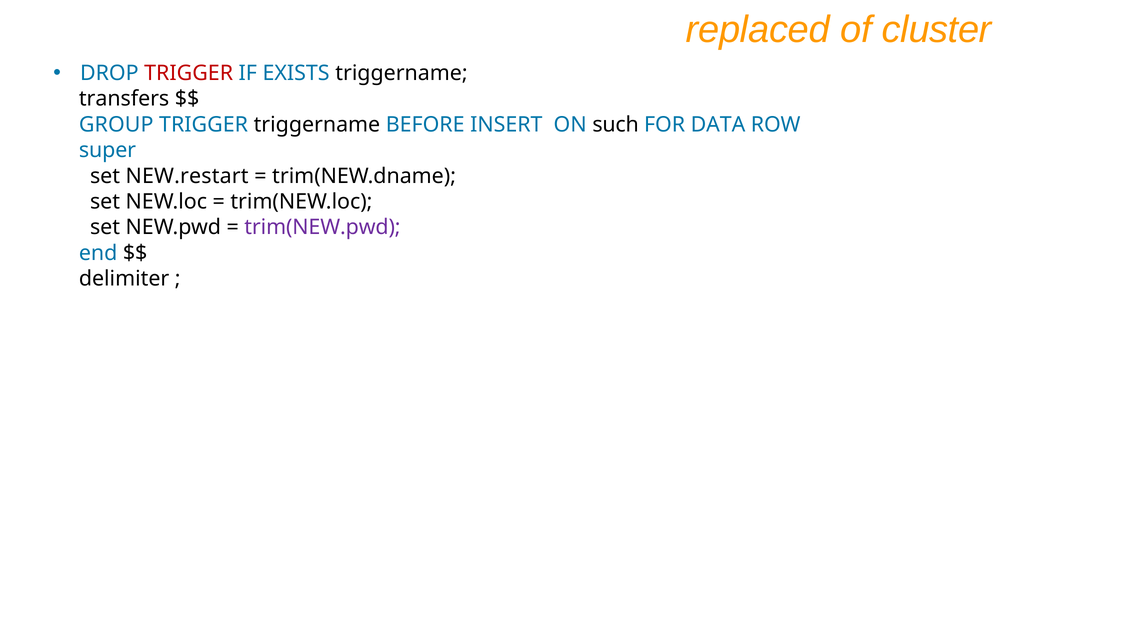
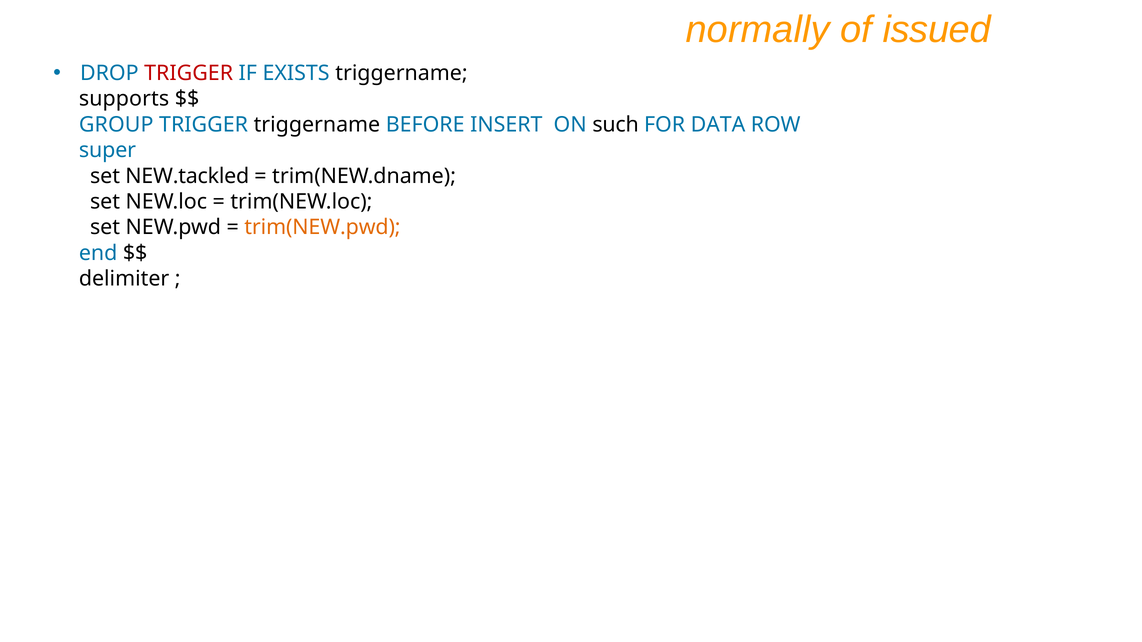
replaced: replaced -> normally
cluster: cluster -> issued
transfers: transfers -> supports
NEW.restart: NEW.restart -> NEW.tackled
trim(NEW.pwd colour: purple -> orange
